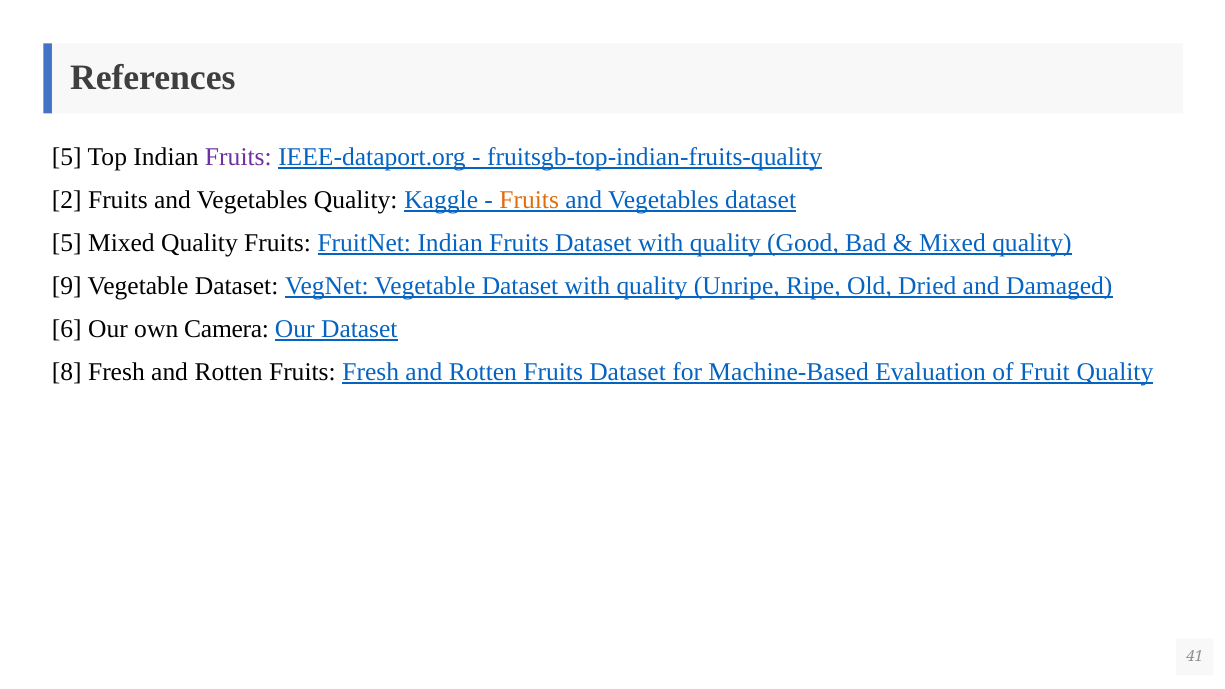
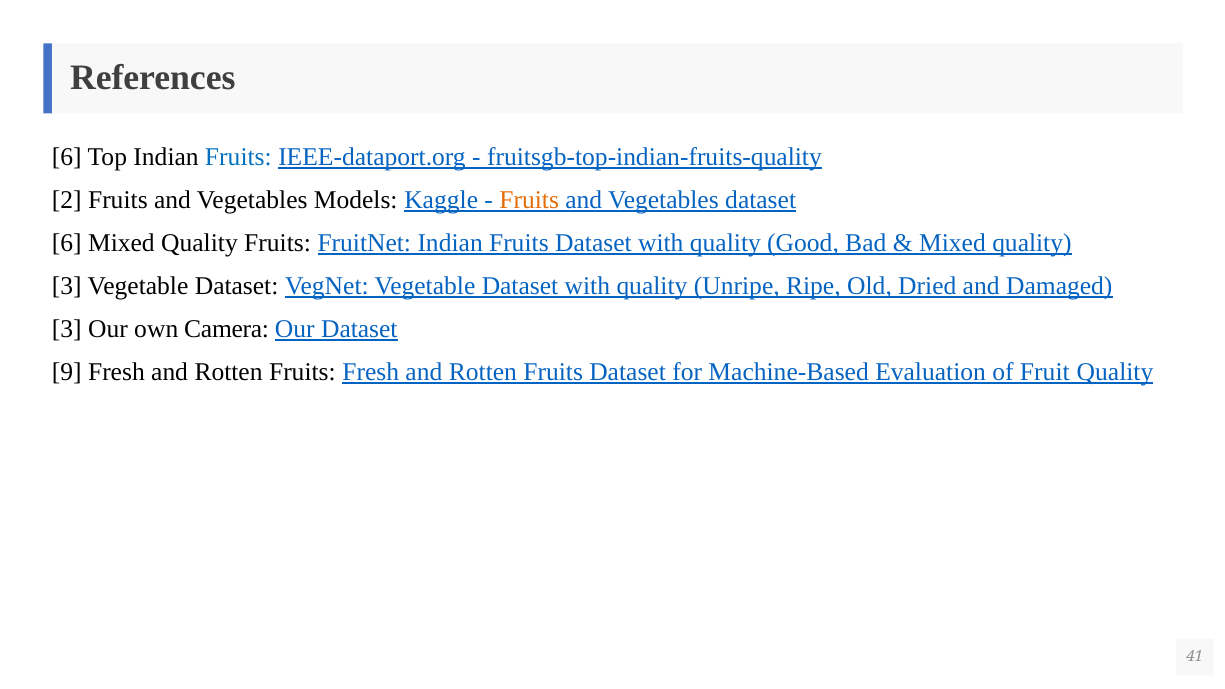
5 at (67, 157): 5 -> 6
Fruits at (238, 157) colour: purple -> blue
Vegetables Quality: Quality -> Models
5 at (67, 243): 5 -> 6
9 at (67, 286): 9 -> 3
6 at (67, 329): 6 -> 3
8: 8 -> 9
